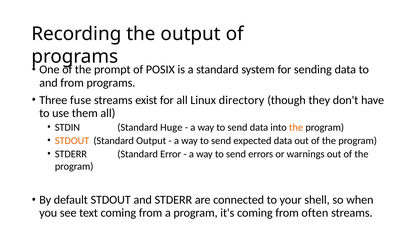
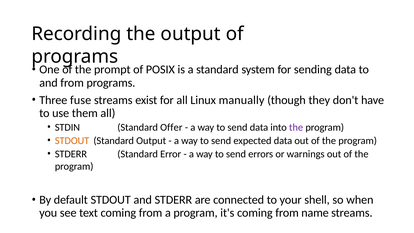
directory: directory -> manually
Huge: Huge -> Offer
the at (296, 127) colour: orange -> purple
often: often -> name
